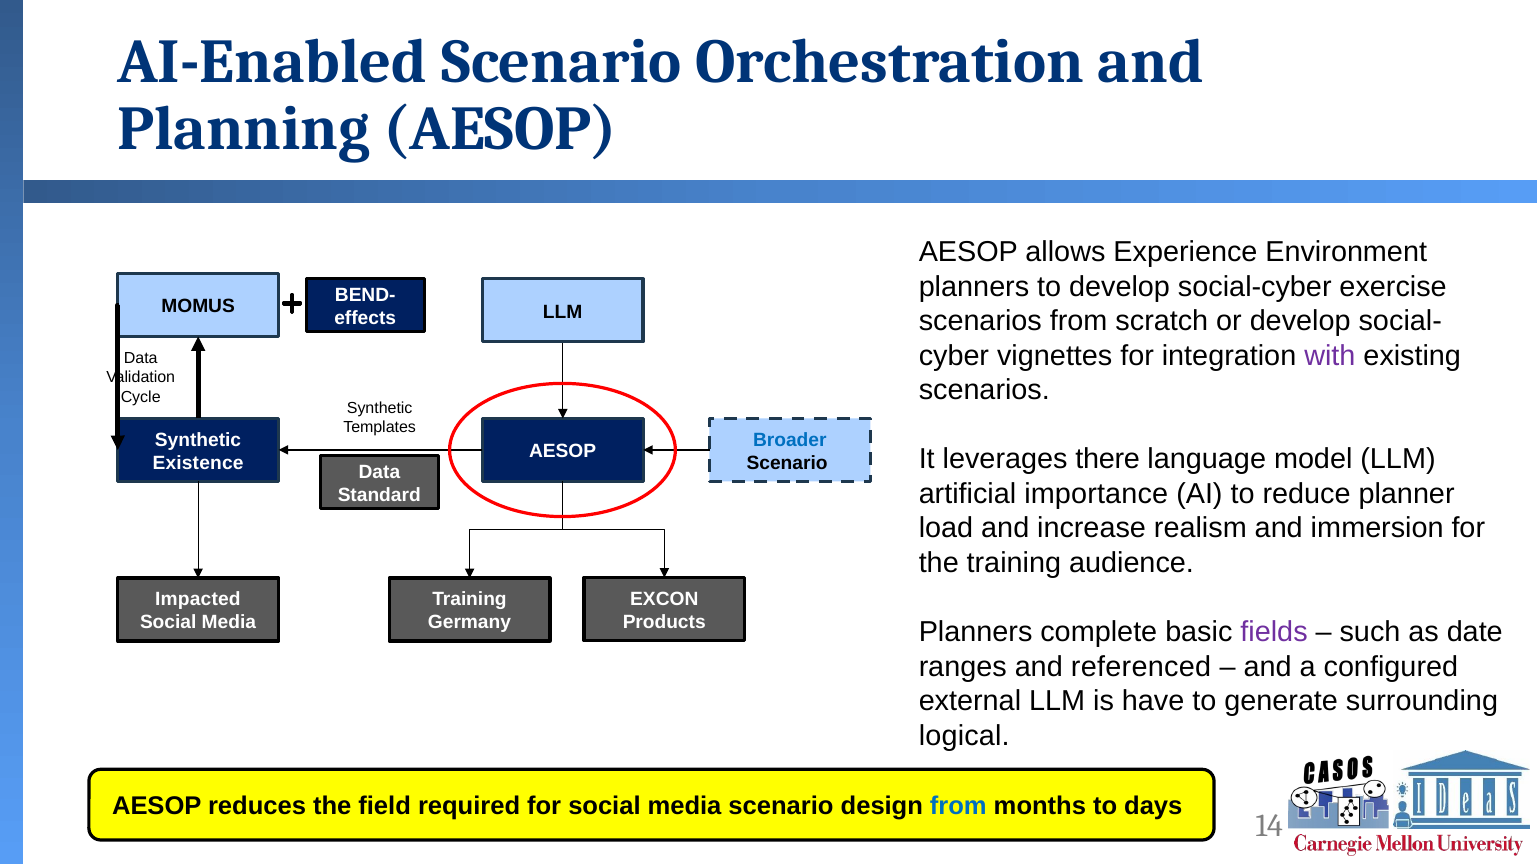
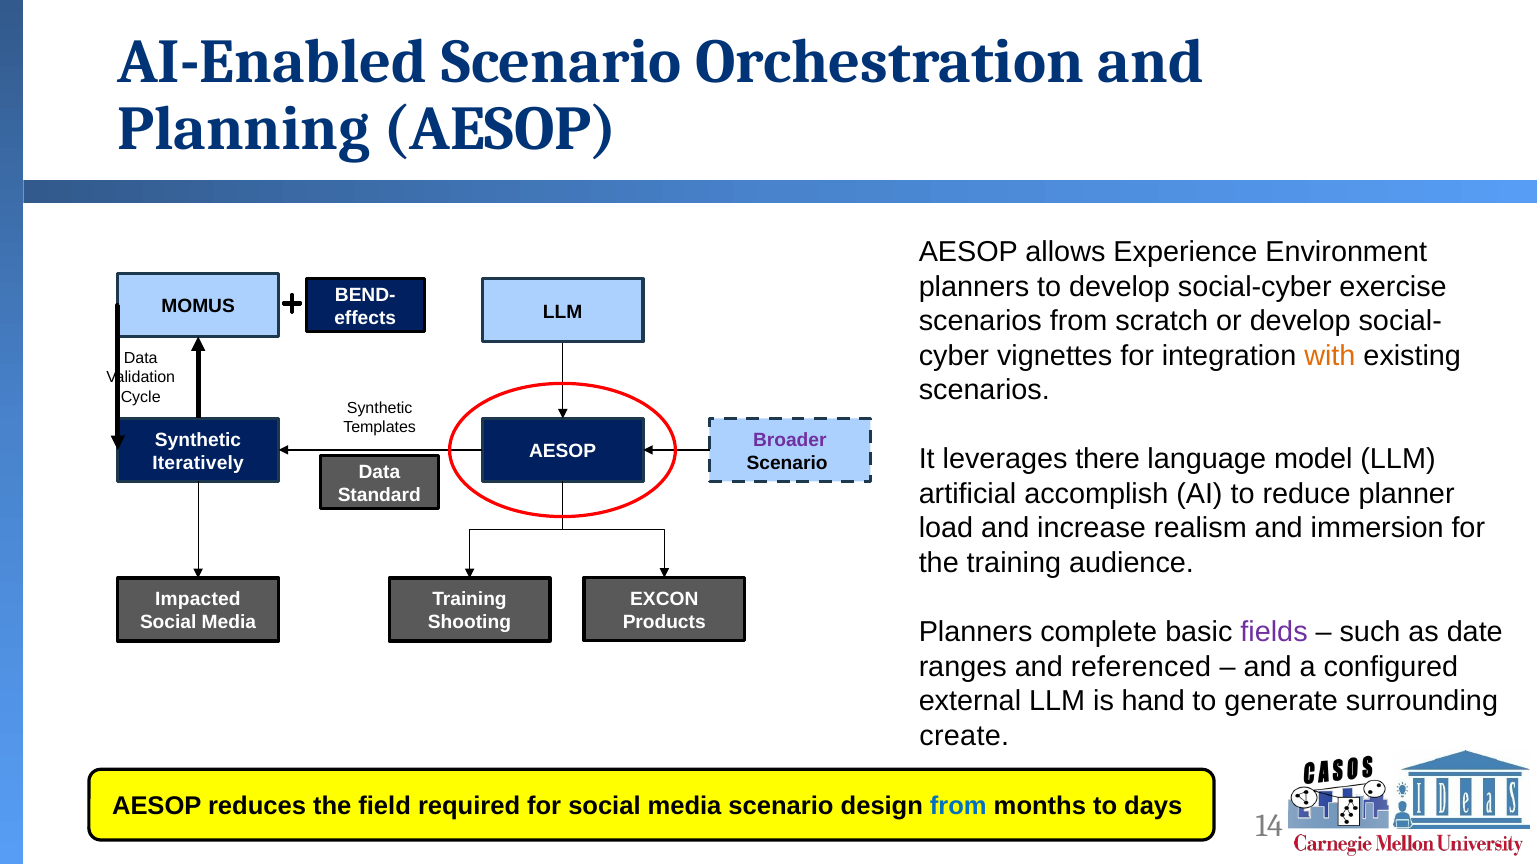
with colour: purple -> orange
Broader colour: blue -> purple
Existence: Existence -> Iteratively
importance: importance -> accomplish
Germany: Germany -> Shooting
have: have -> hand
logical: logical -> create
